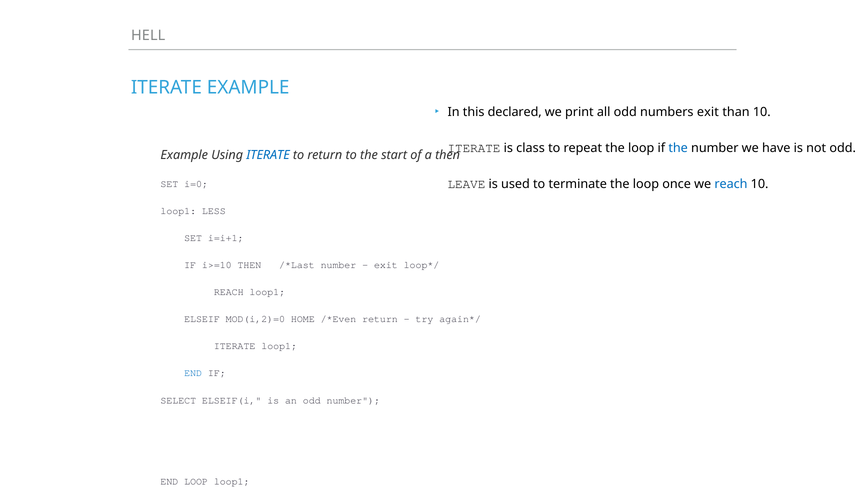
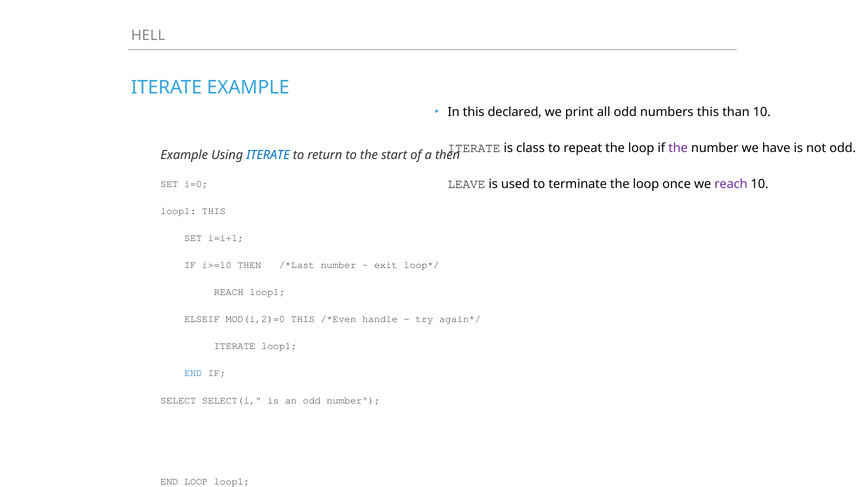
numbers exit: exit -> this
the at (678, 148) colour: blue -> purple
reach at (731, 184) colour: blue -> purple
loop1 LESS: LESS -> THIS
MOD(i,2)=0 HOME: HOME -> THIS
return at (380, 319): return -> handle
ELSEIF(i: ELSEIF(i -> SELECT(i
